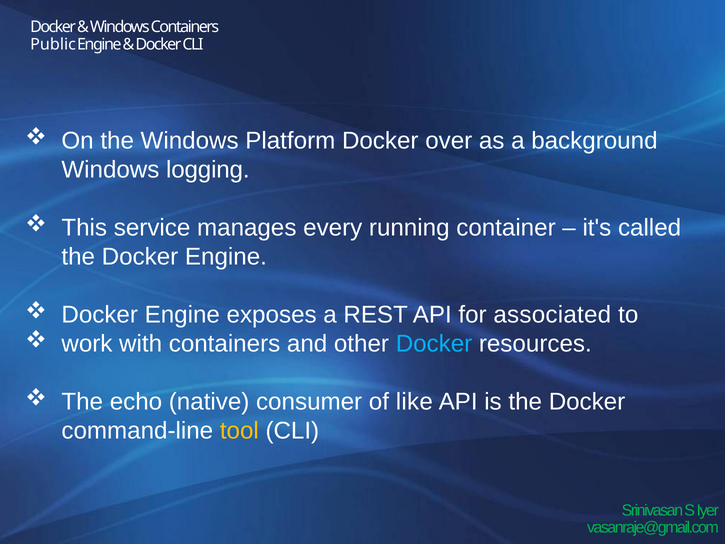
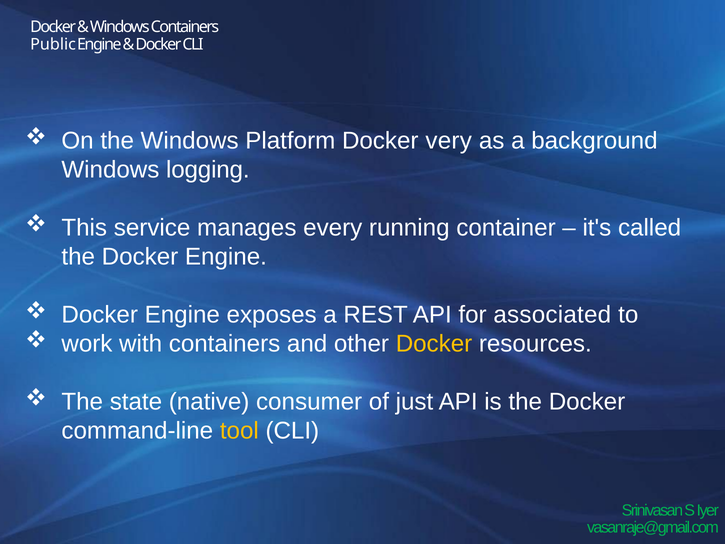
over: over -> very
Docker at (434, 344) colour: light blue -> yellow
echo: echo -> state
like: like -> just
